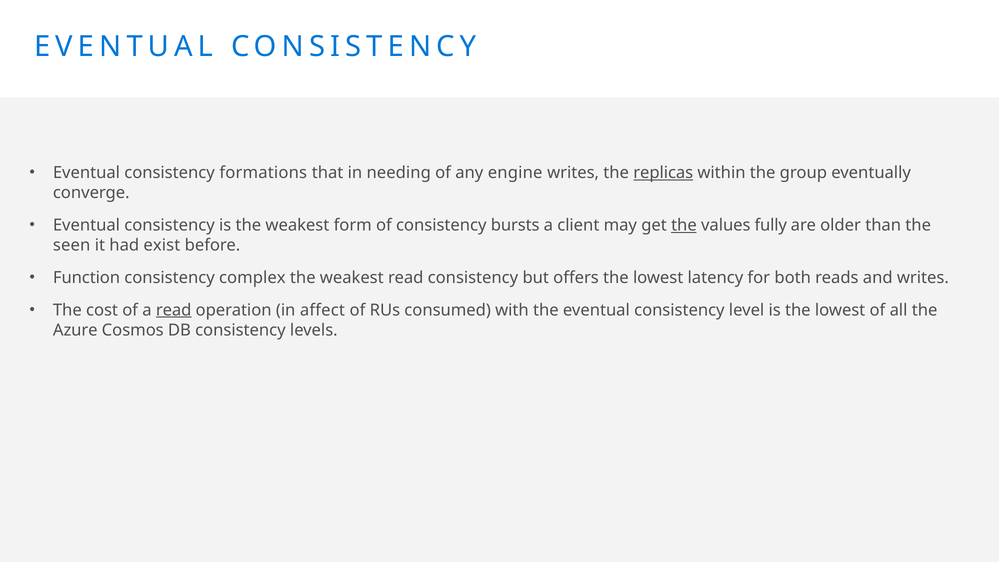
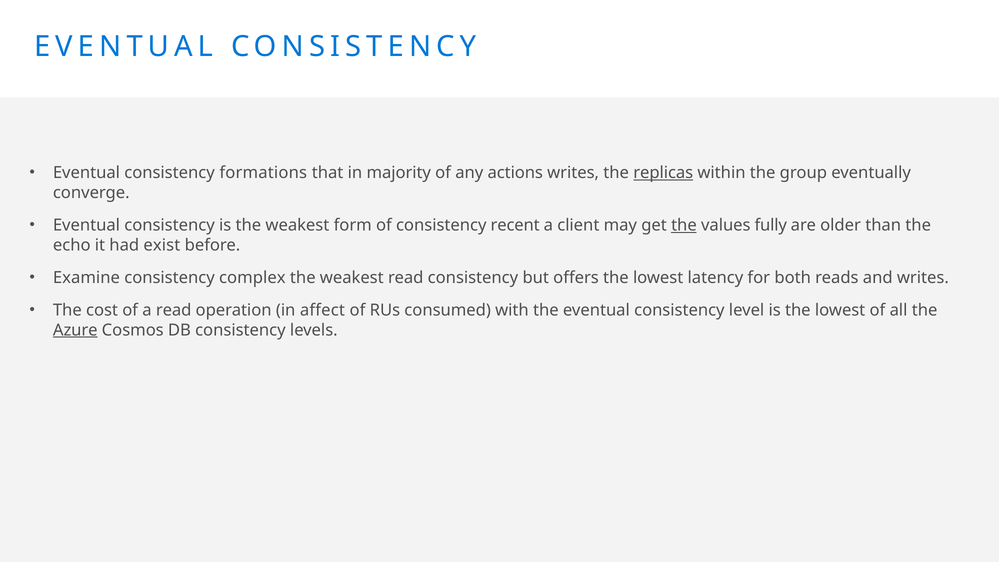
needing: needing -> majority
engine: engine -> actions
bursts: bursts -> recent
seen: seen -> echo
Function: Function -> Examine
read at (174, 310) underline: present -> none
Azure underline: none -> present
